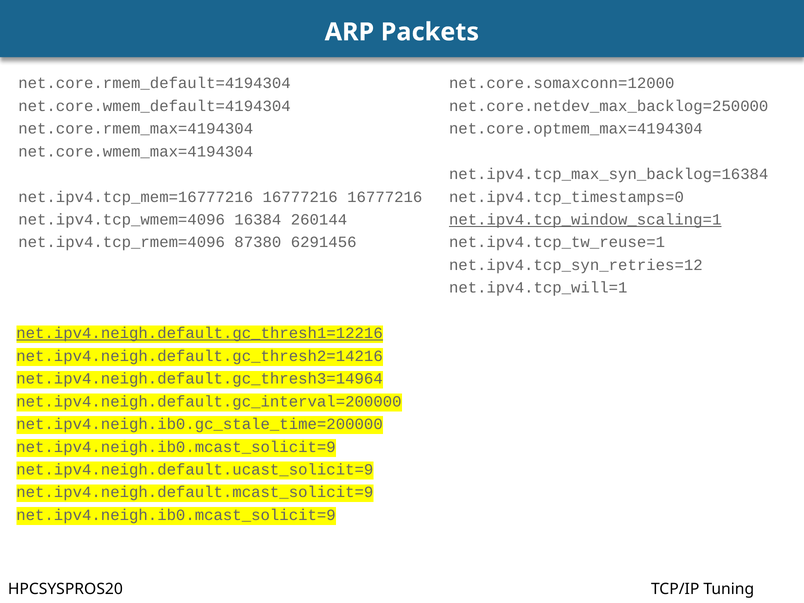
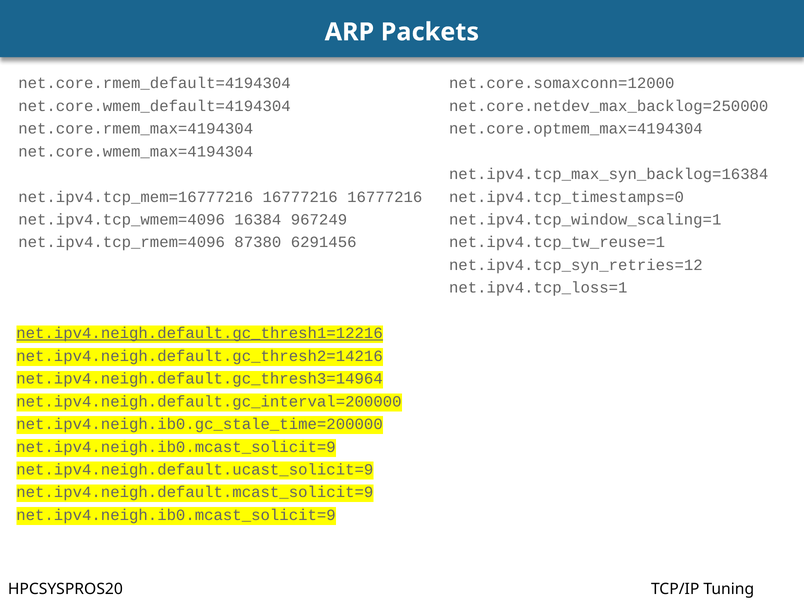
260144: 260144 -> 967249
net.ipv4.tcp_window_scaling=1 underline: present -> none
net.ipv4.tcp_will=1: net.ipv4.tcp_will=1 -> net.ipv4.tcp_loss=1
